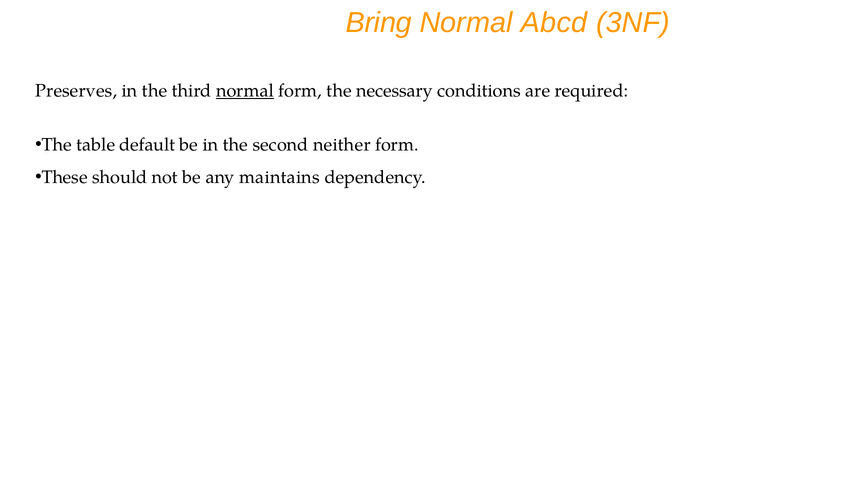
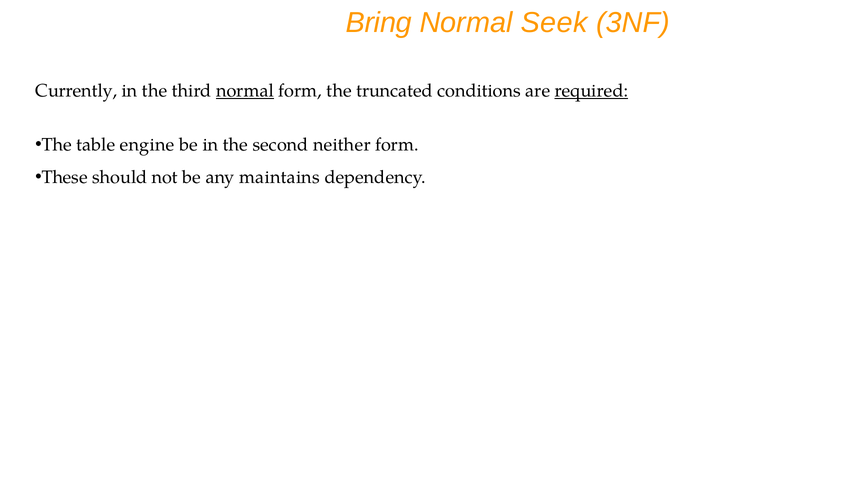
Abcd: Abcd -> Seek
Preserves: Preserves -> Currently
necessary: necessary -> truncated
required underline: none -> present
default: default -> engine
